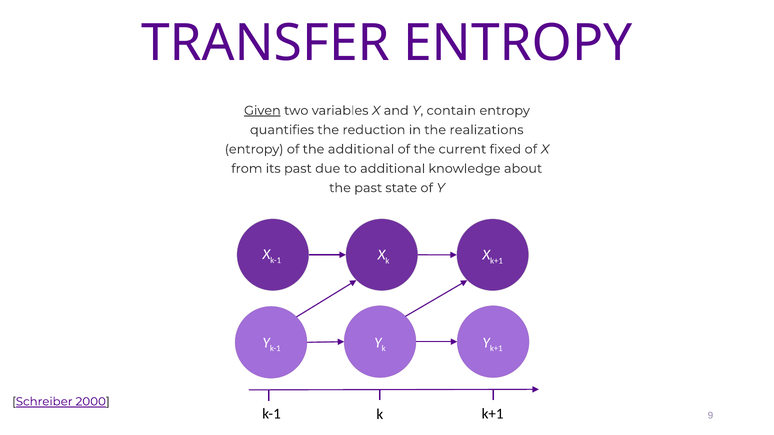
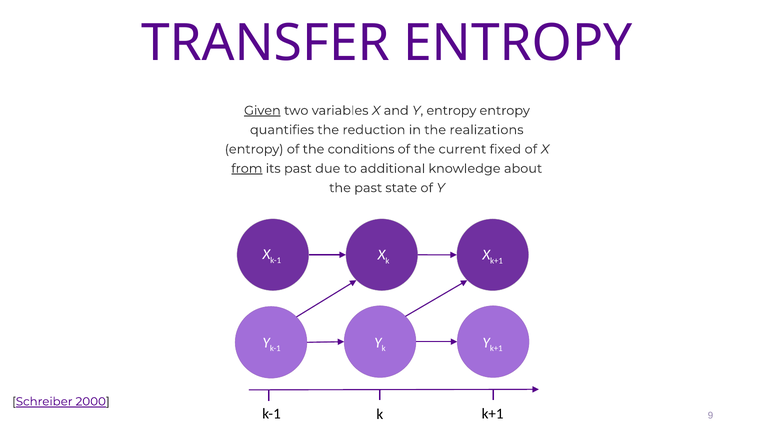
Y contain: contain -> entropy
the additional: additional -> conditions
from underline: none -> present
